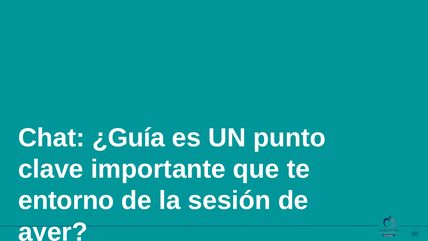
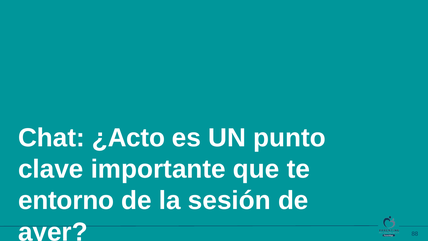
¿Guía: ¿Guía -> ¿Acto
